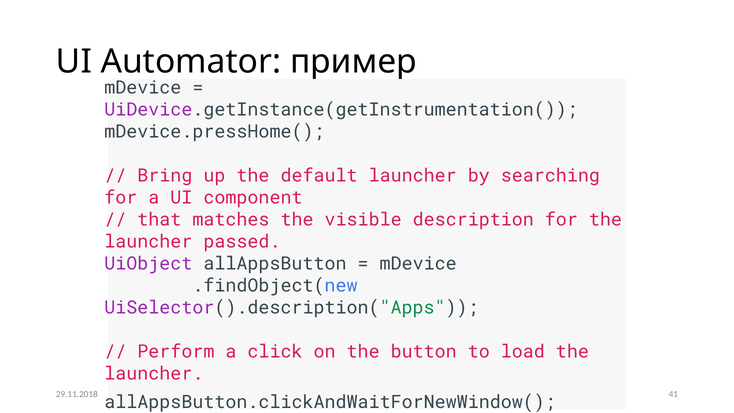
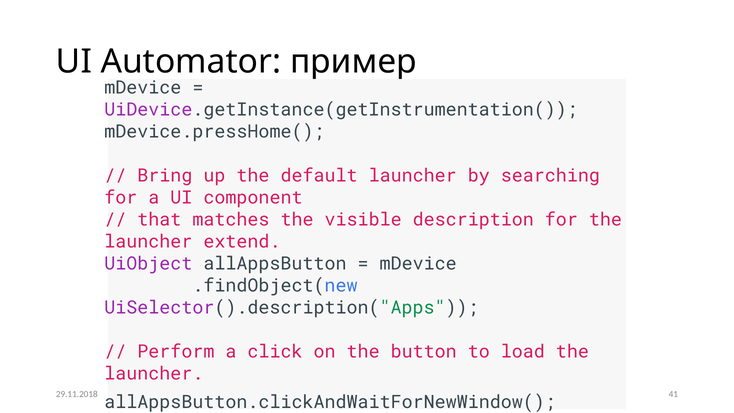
passed: passed -> extend
